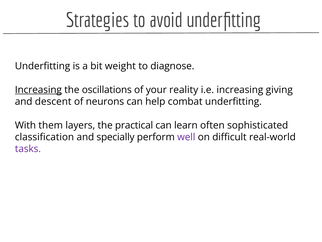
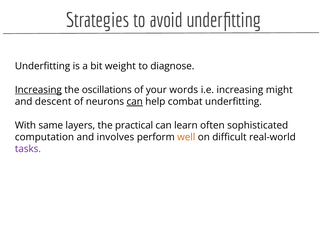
reality: reality -> words
giving: giving -> might
can at (135, 101) underline: none -> present
them: them -> same
classification: classification -> computation
specially: specially -> involves
well colour: purple -> orange
